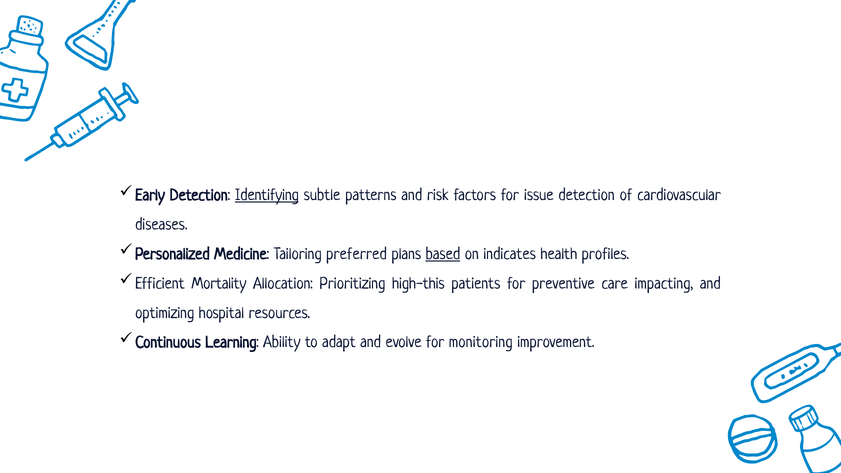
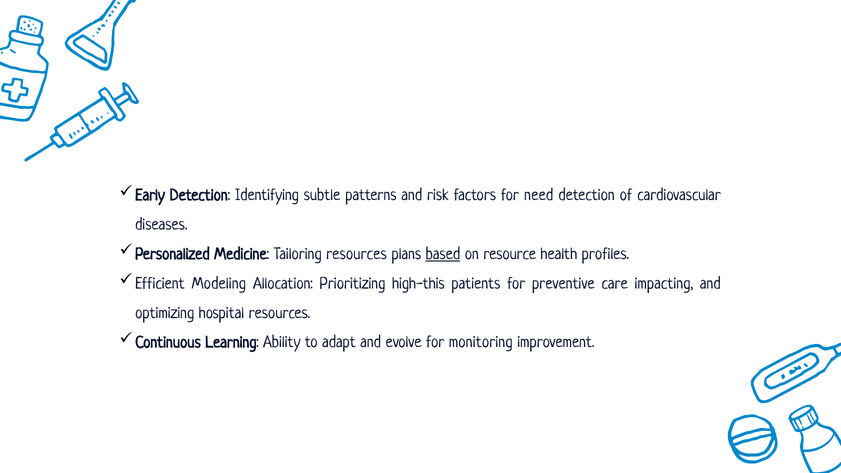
Identifying underline: present -> none
issue: issue -> need
Tailoring preferred: preferred -> resources
indicates: indicates -> resource
Mortality: Mortality -> Modeling
